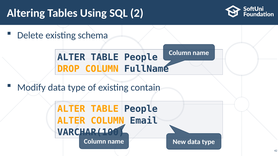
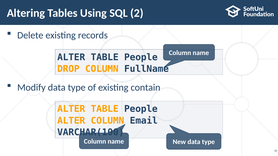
schema: schema -> records
